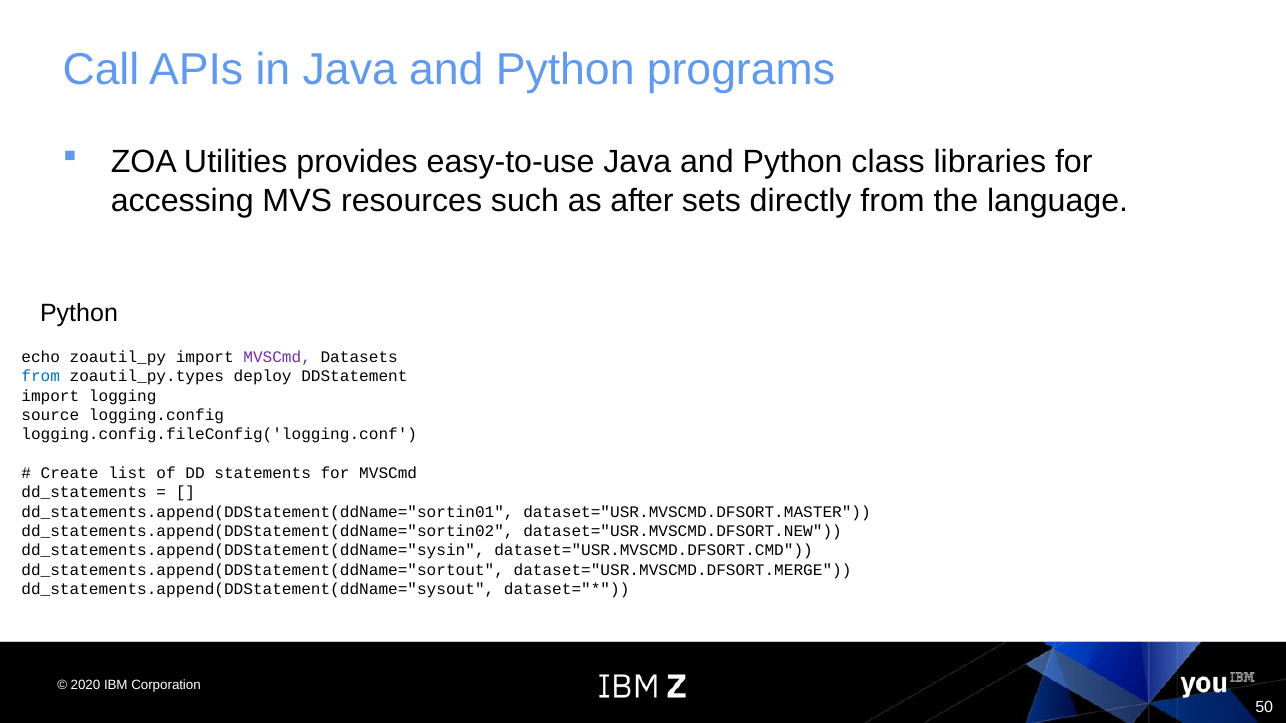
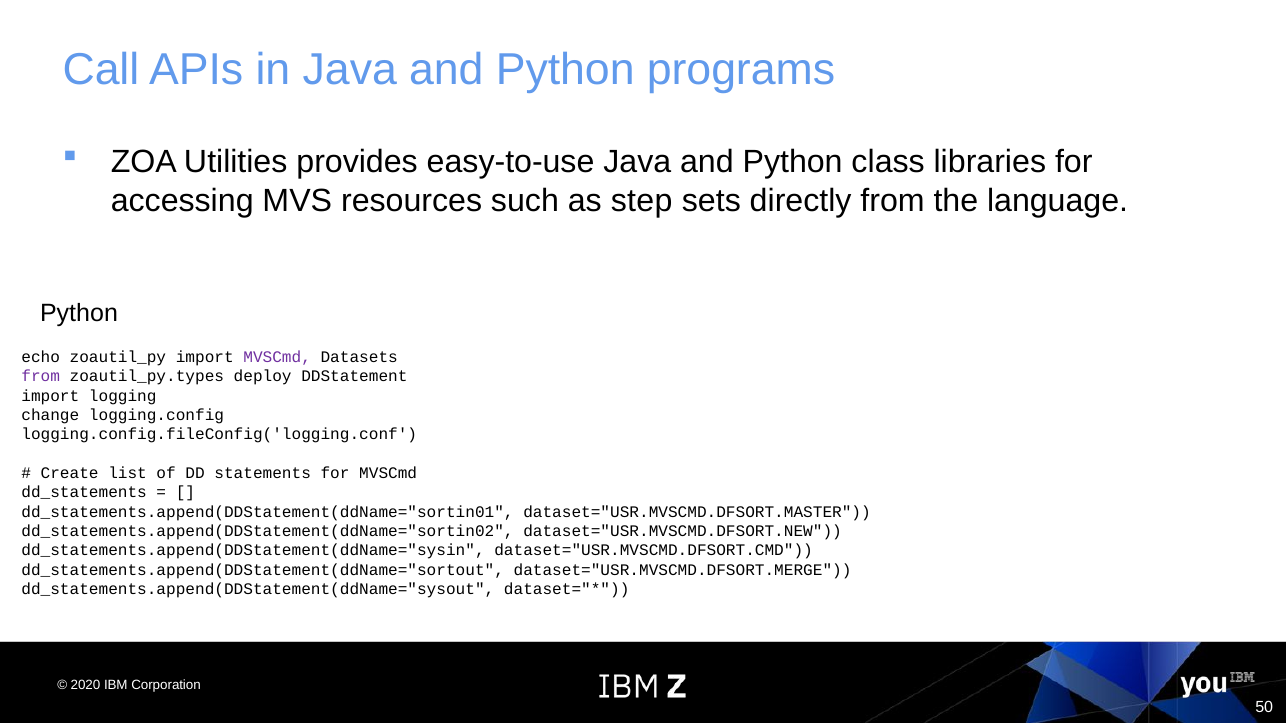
after: after -> step
from at (41, 377) colour: blue -> purple
source: source -> change
